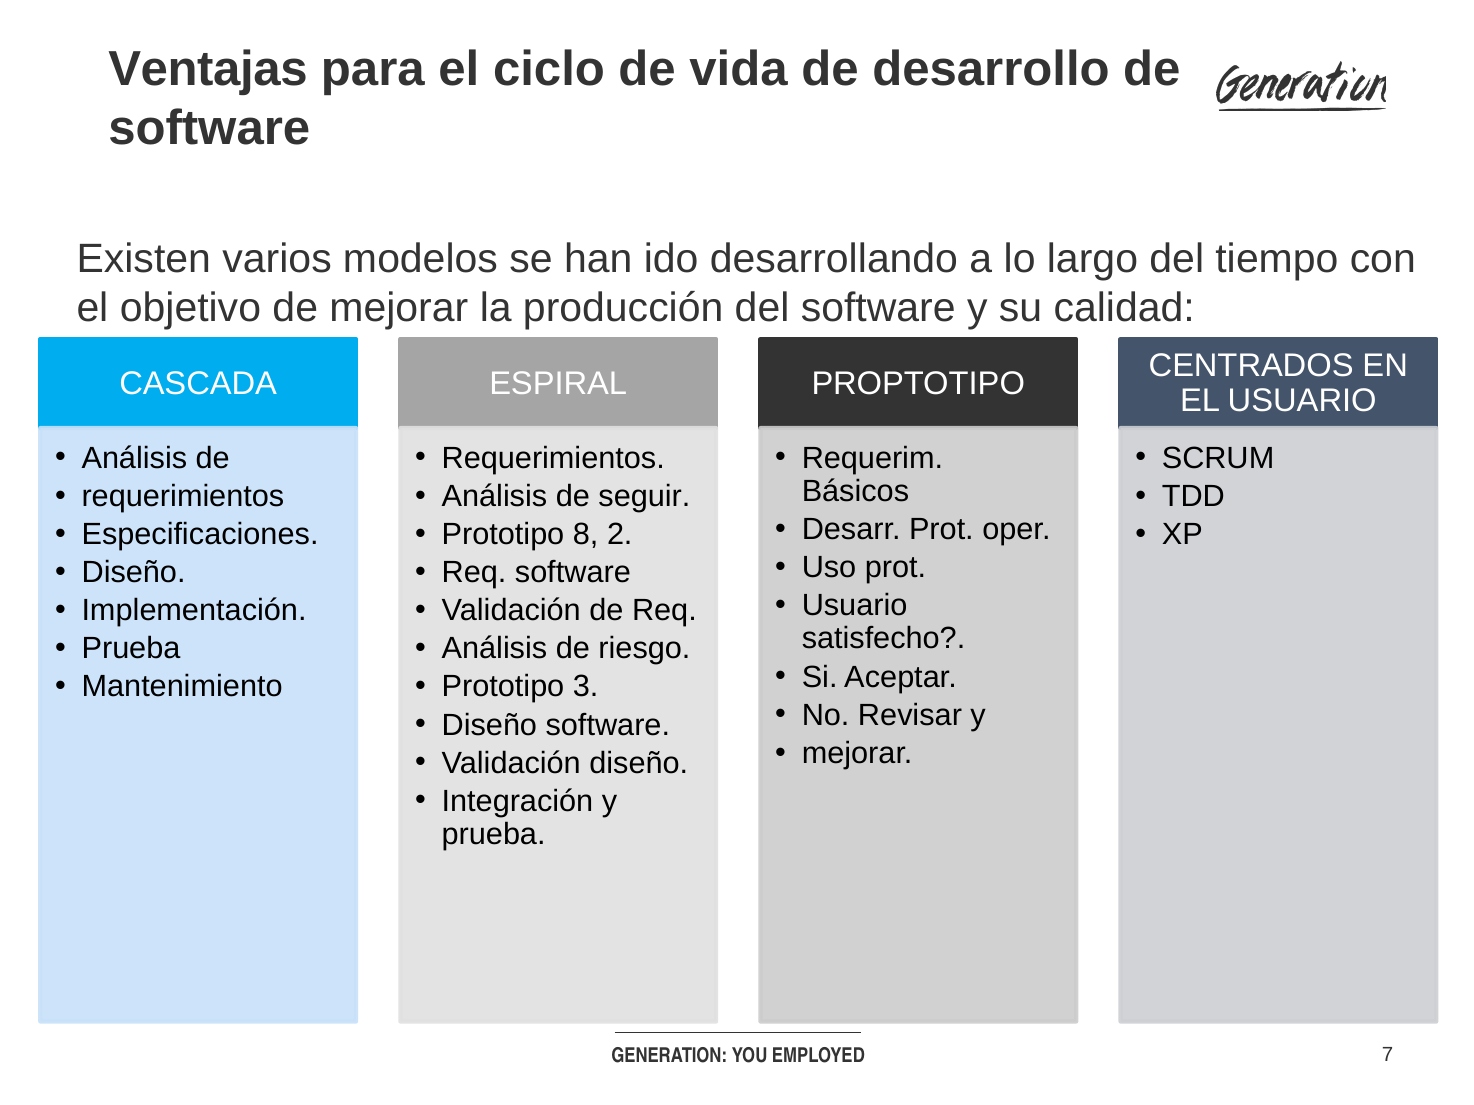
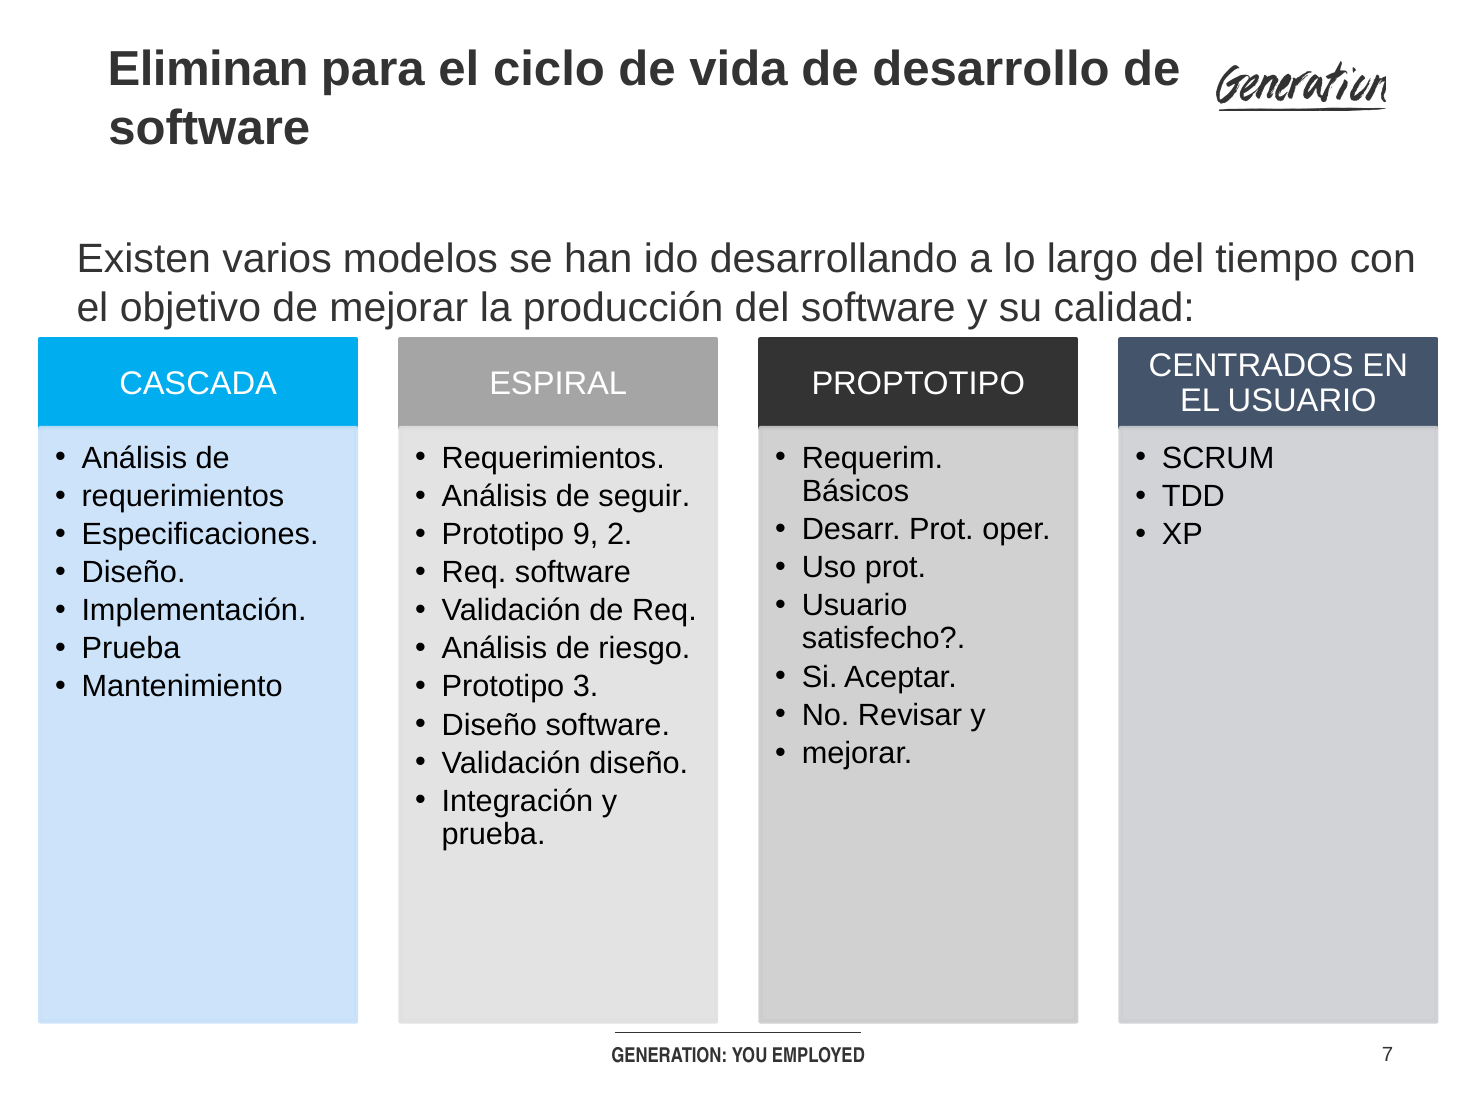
Ventajas: Ventajas -> Eliminan
8: 8 -> 9
